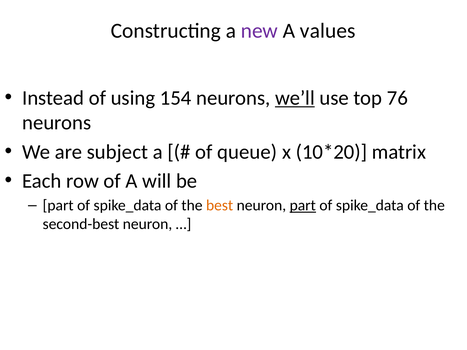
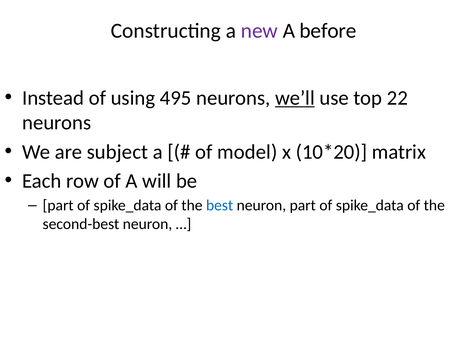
values: values -> before
154: 154 -> 495
76: 76 -> 22
queue: queue -> model
best colour: orange -> blue
part at (303, 206) underline: present -> none
